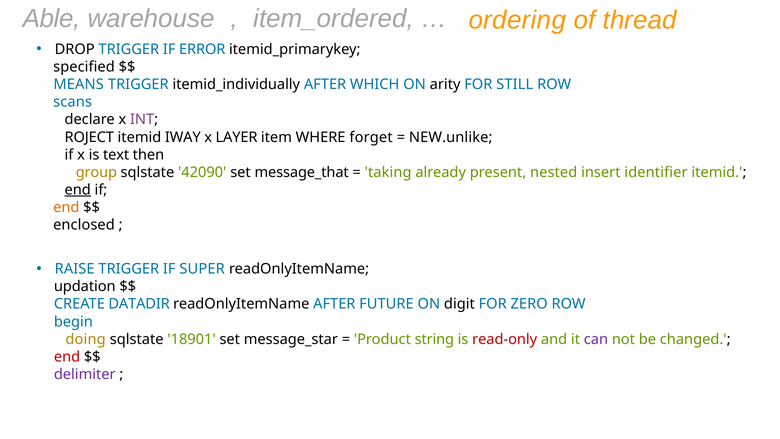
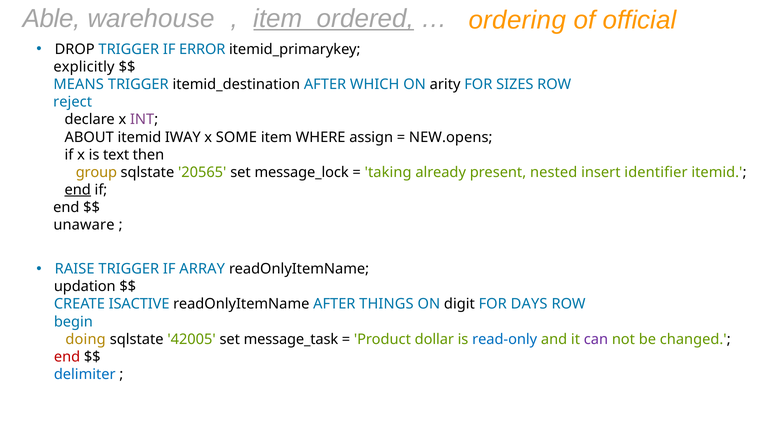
item_ordered underline: none -> present
thread: thread -> official
specified: specified -> explicitly
itemid_individually: itemid_individually -> itemid_destination
STILL: STILL -> SIZES
scans: scans -> reject
ROJECT: ROJECT -> ABOUT
LAYER: LAYER -> SOME
forget: forget -> assign
NEW.unlike: NEW.unlike -> NEW.opens
42090: 42090 -> 20565
message_that: message_that -> message_lock
end at (66, 207) colour: orange -> black
enclosed: enclosed -> unaware
SUPER: SUPER -> ARRAY
DATADIR: DATADIR -> ISACTIVE
FUTURE: FUTURE -> THINGS
ZERO: ZERO -> DAYS
18901: 18901 -> 42005
message_star: message_star -> message_task
string: string -> dollar
read-only colour: red -> blue
delimiter colour: purple -> blue
